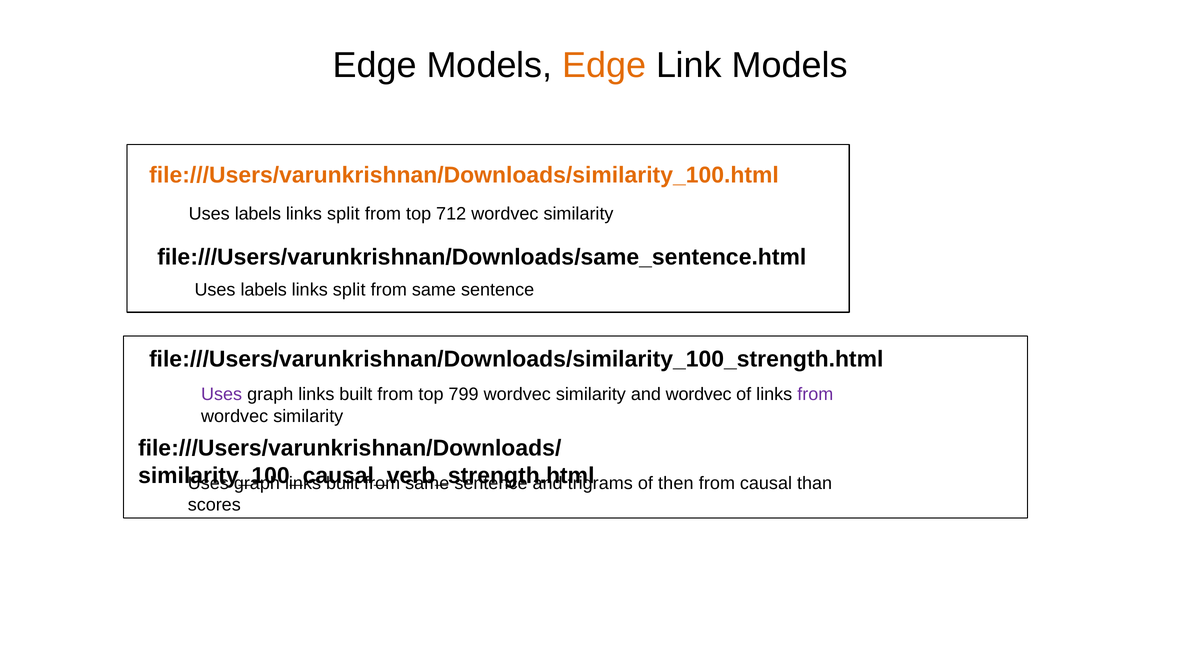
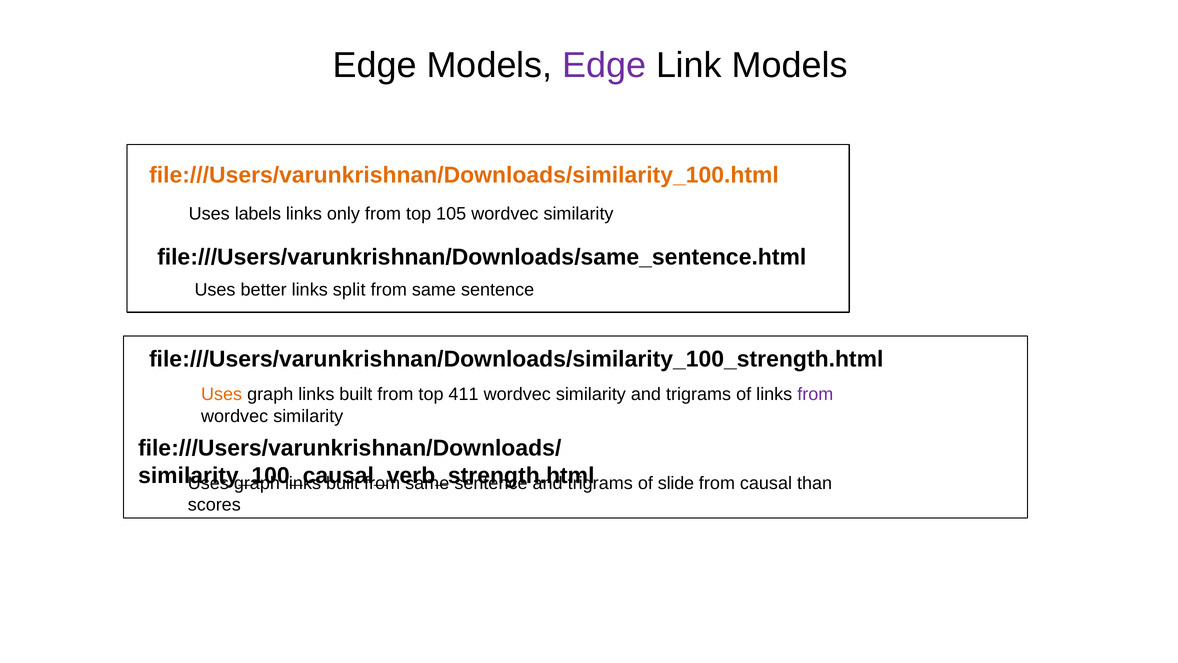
Edge at (604, 66) colour: orange -> purple
split at (343, 214): split -> only
712: 712 -> 105
labels at (264, 289): labels -> better
Uses at (222, 394) colour: purple -> orange
799: 799 -> 411
similarity and wordvec: wordvec -> trigrams
then: then -> slide
